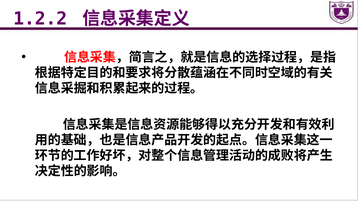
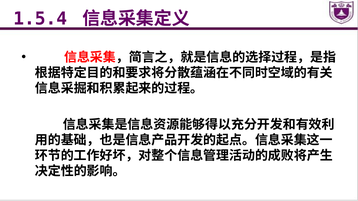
1.2.2: 1.2.2 -> 1.5.4
